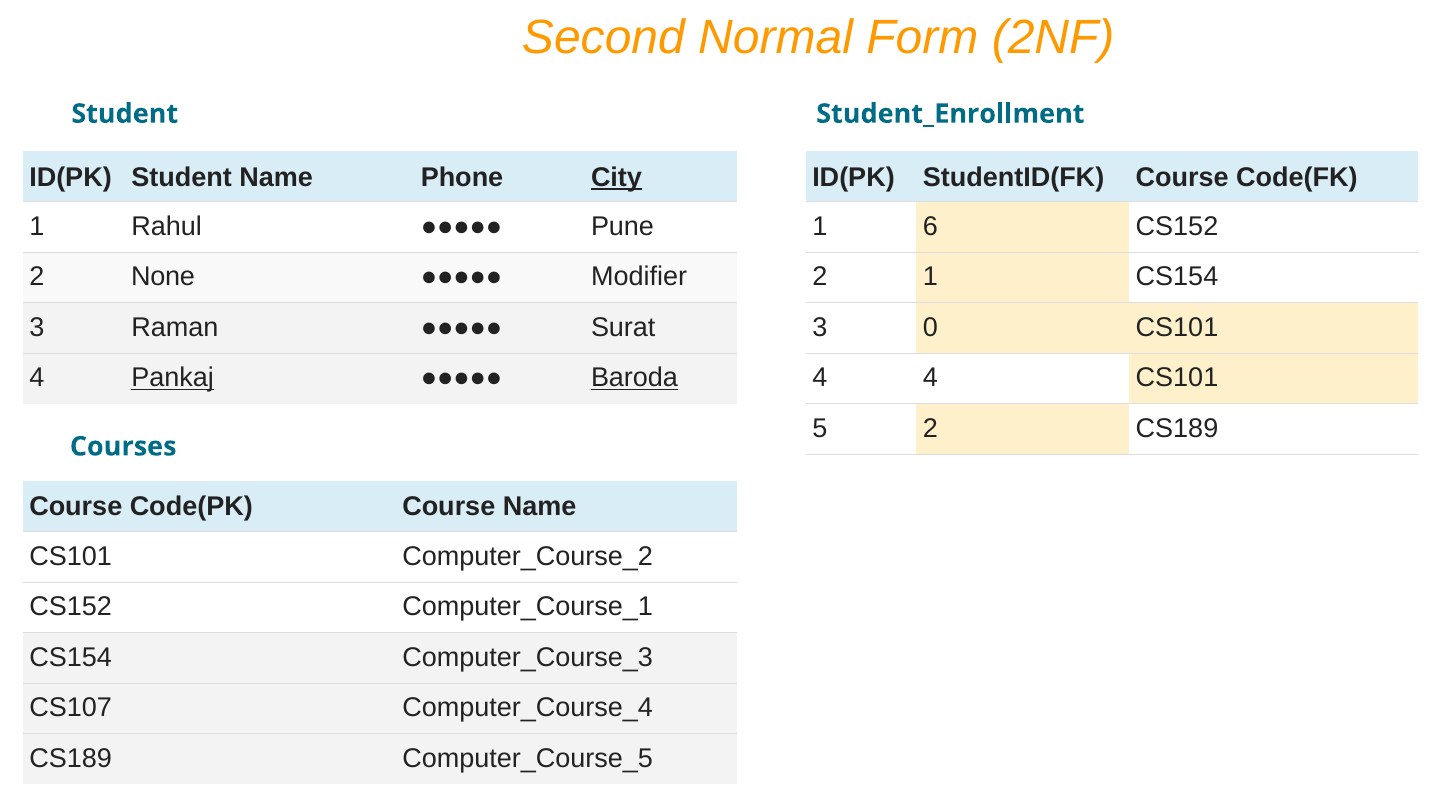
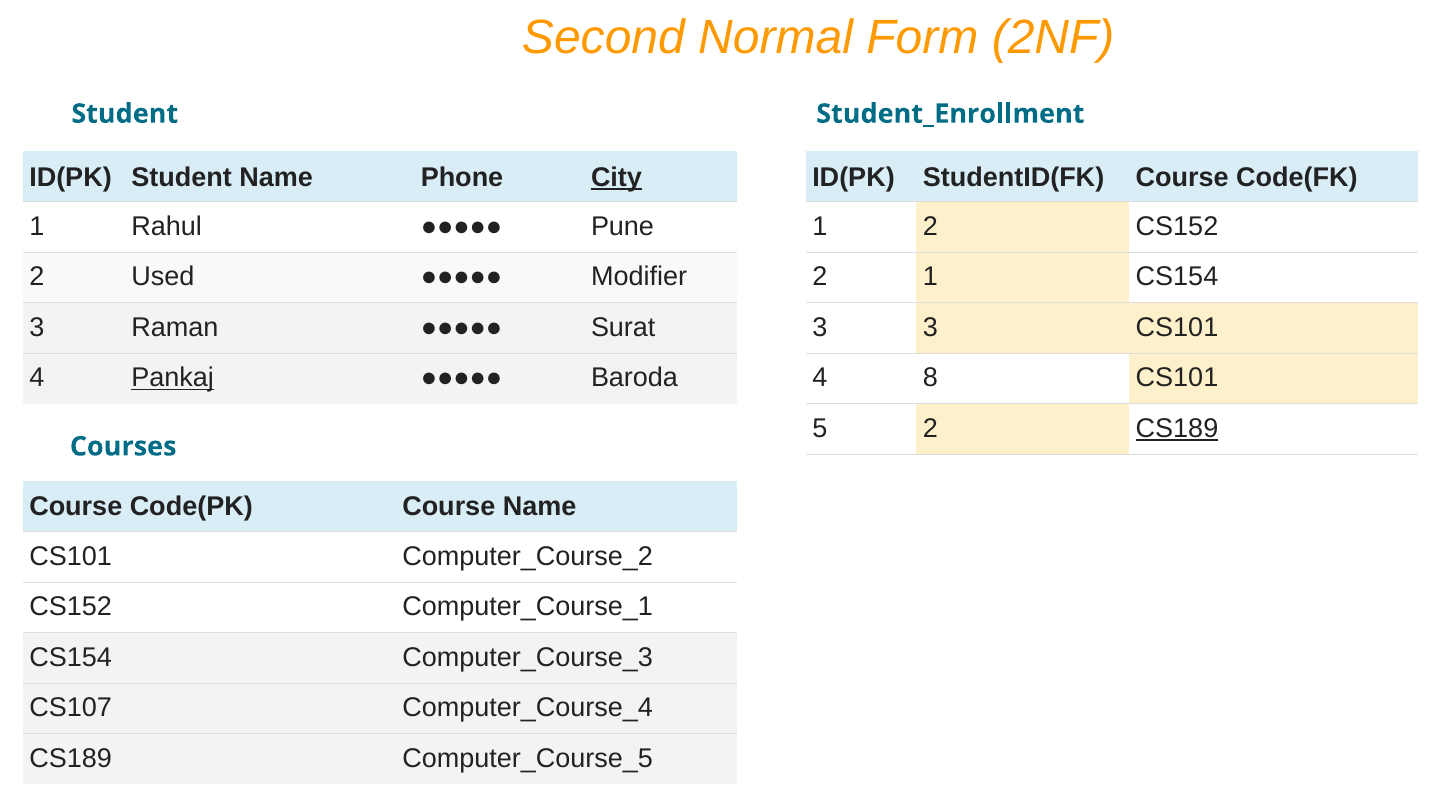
1 6: 6 -> 2
None: None -> Used
3 0: 0 -> 3
Baroda underline: present -> none
4 4: 4 -> 8
CS189 at (1177, 428) underline: none -> present
